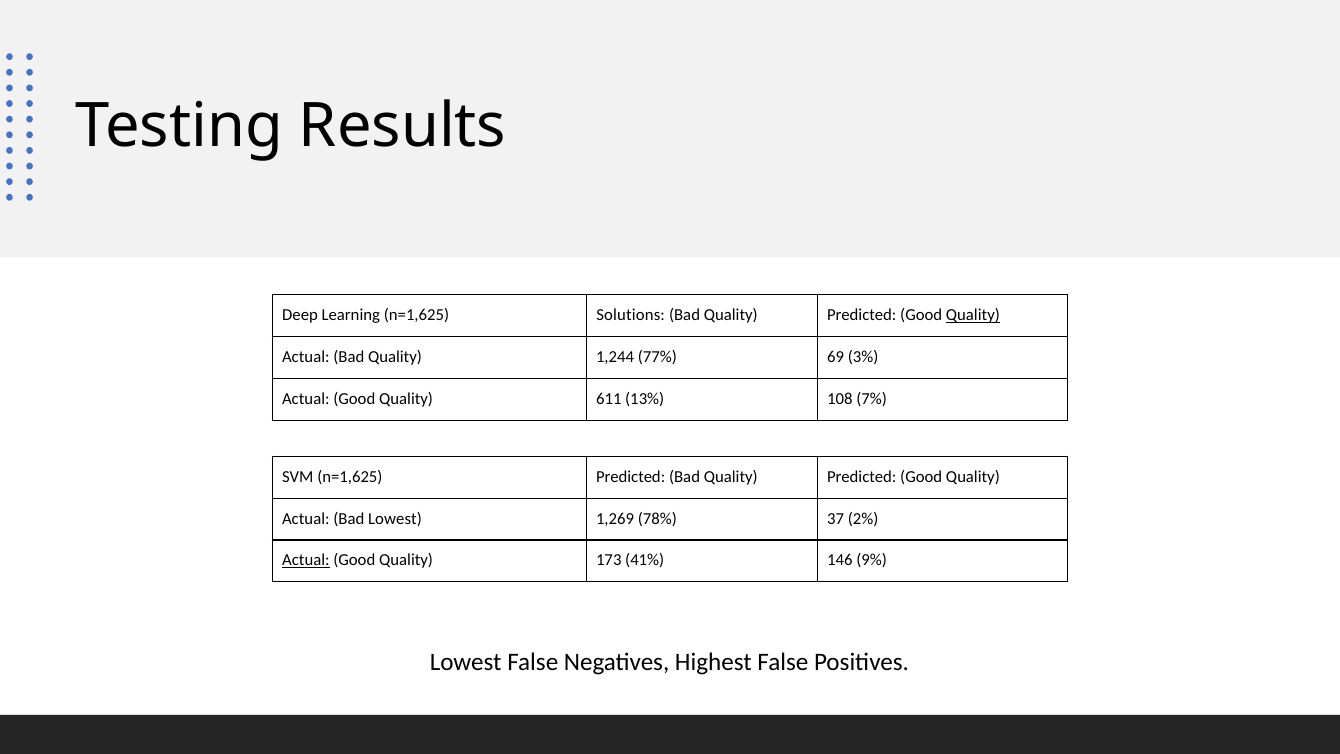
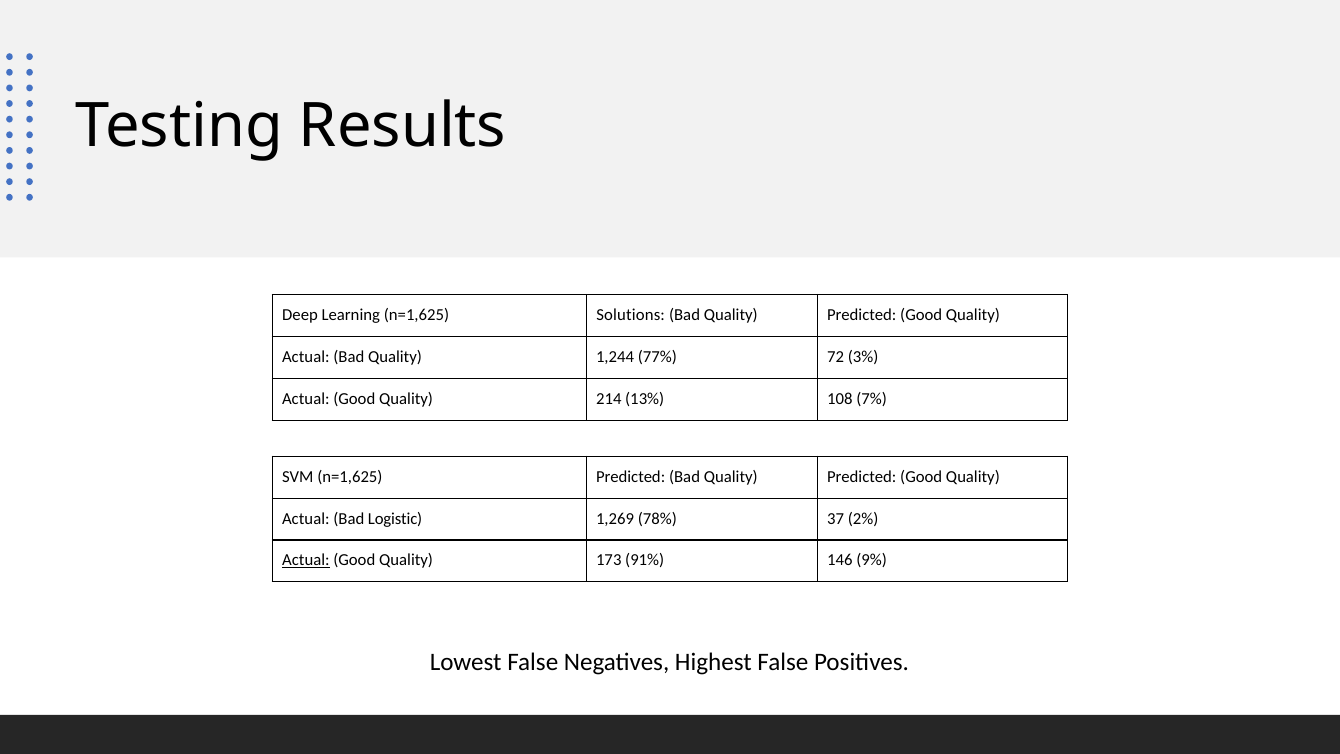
Quality at (973, 315) underline: present -> none
69: 69 -> 72
611: 611 -> 214
Bad Lowest: Lowest -> Logistic
41%: 41% -> 91%
